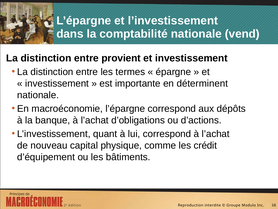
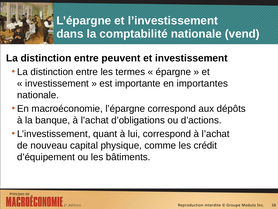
provient: provient -> peuvent
déterminent: déterminent -> importantes
